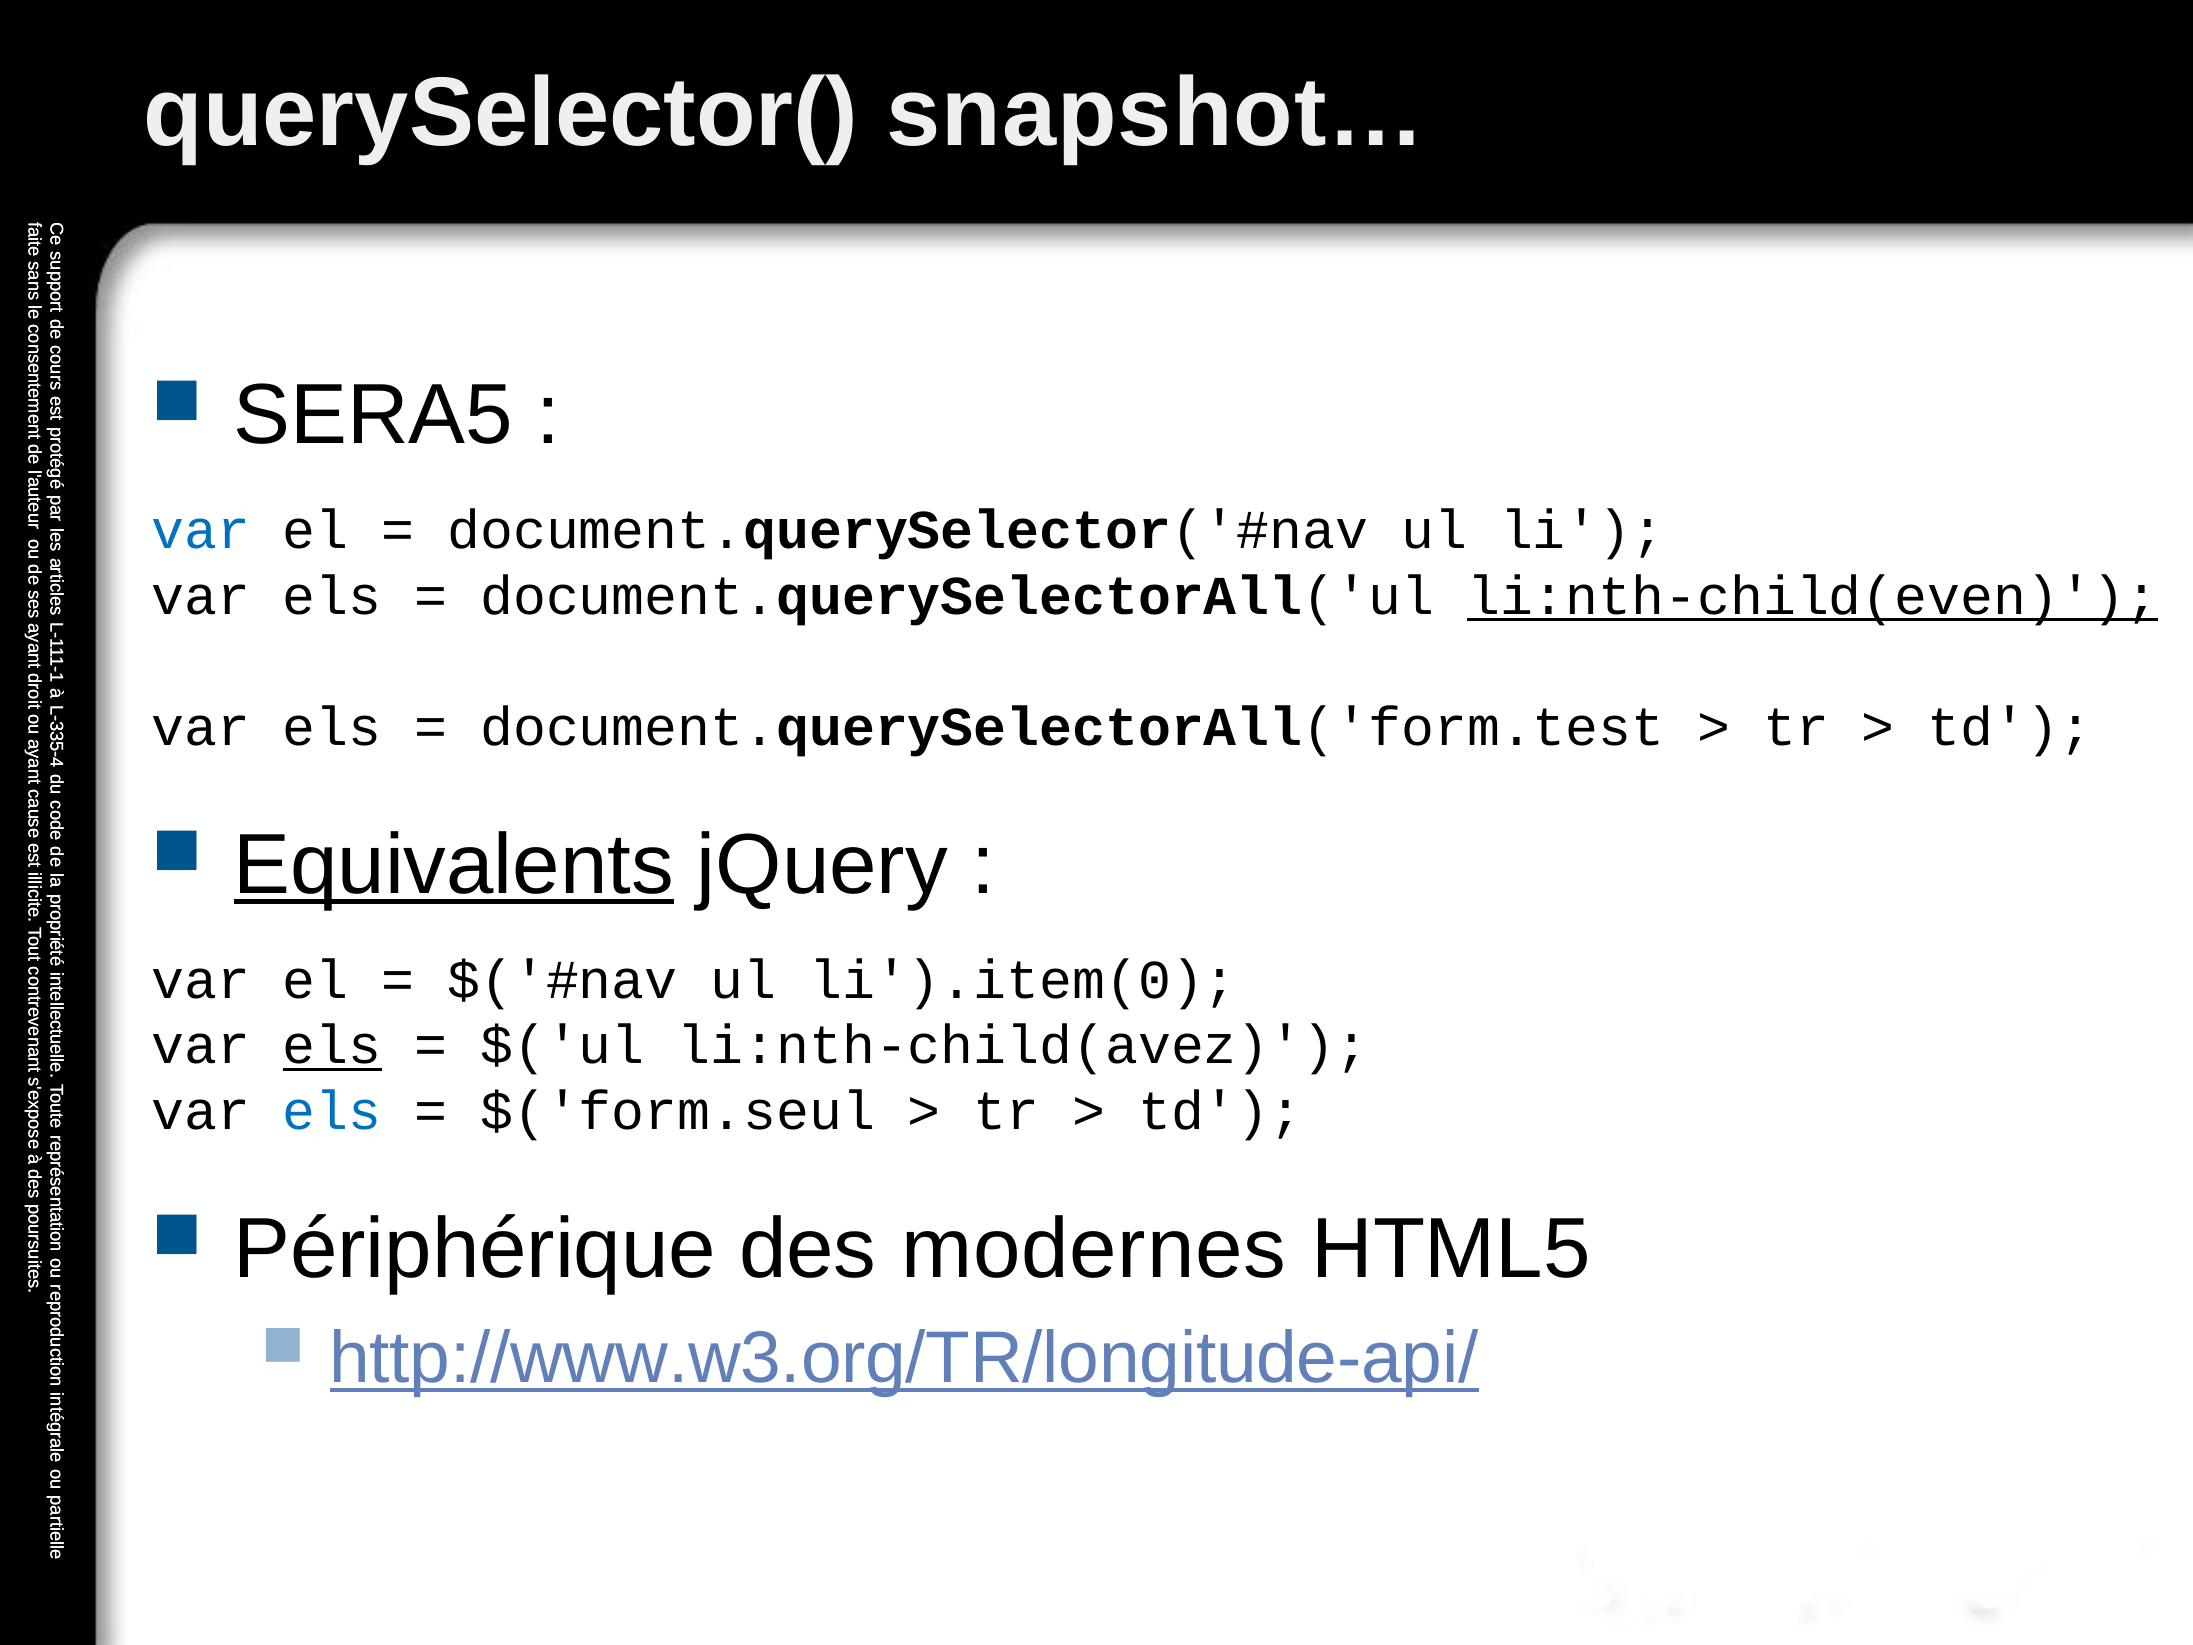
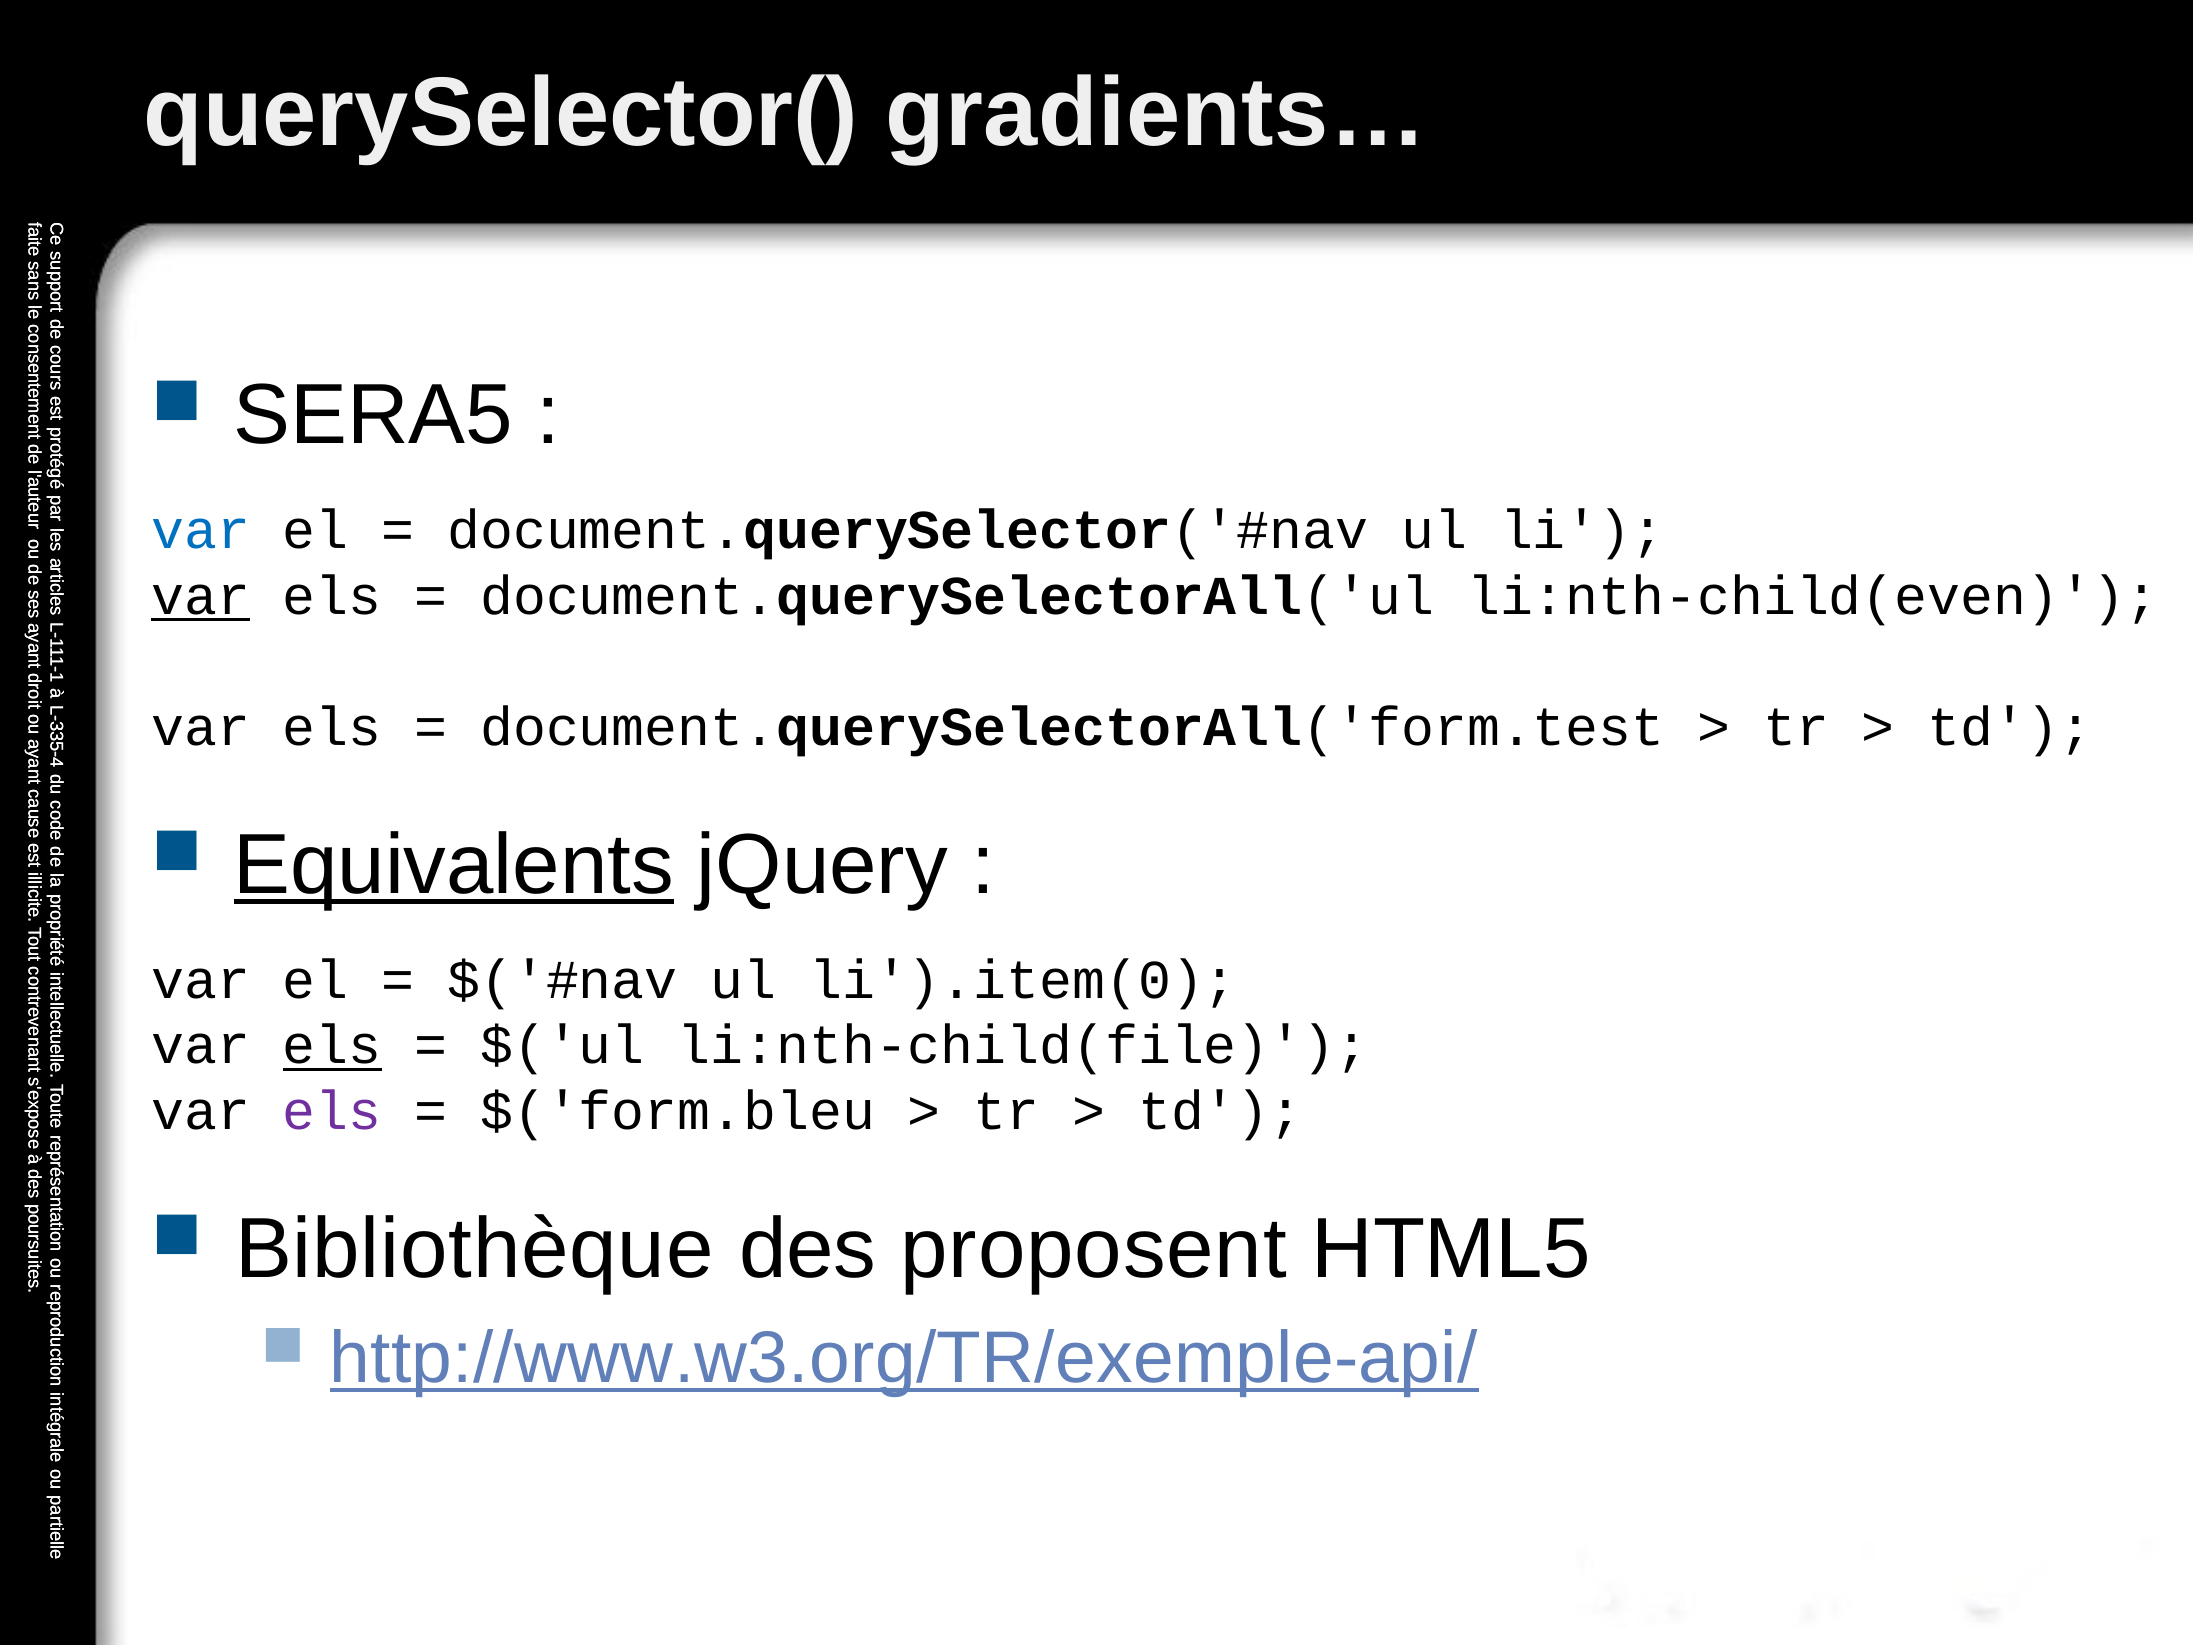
snapshot…: snapshot… -> gradients…
var at (201, 596) underline: none -> present
li:nth-child(even underline: present -> none
li:nth-child(avez: li:nth-child(avez -> li:nth-child(file
els at (332, 1111) colour: blue -> purple
$('form.seul: $('form.seul -> $('form.bleu
Périphérique: Périphérique -> Bibliothèque
modernes: modernes -> proposent
http://www.w3.org/TR/longitude-api/: http://www.w3.org/TR/longitude-api/ -> http://www.w3.org/TR/exemple-api/
